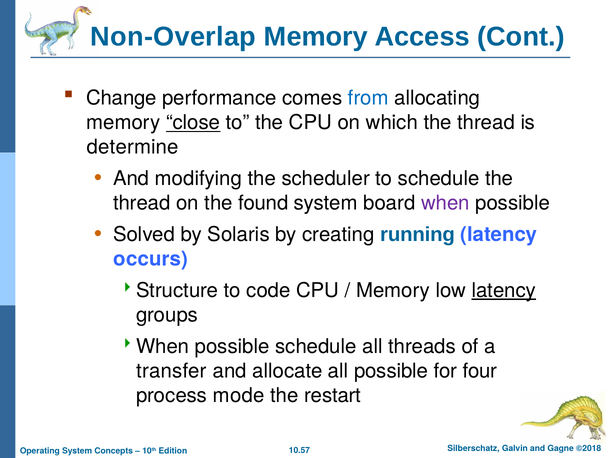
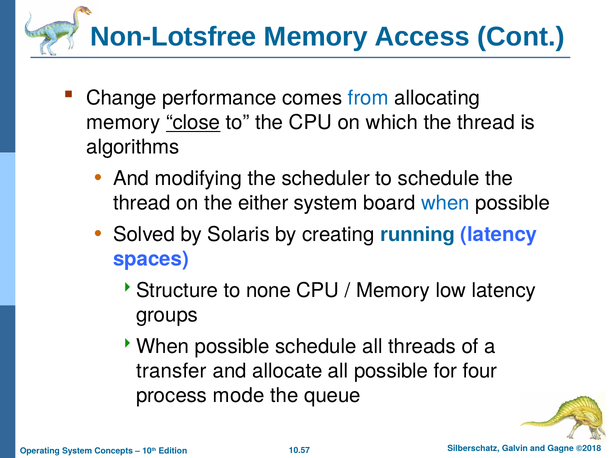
Non-Overlap: Non-Overlap -> Non-Lotsfree
determine: determine -> algorithms
found: found -> either
when colour: purple -> blue
occurs: occurs -> spaces
code: code -> none
latency at (504, 291) underline: present -> none
restart: restart -> queue
